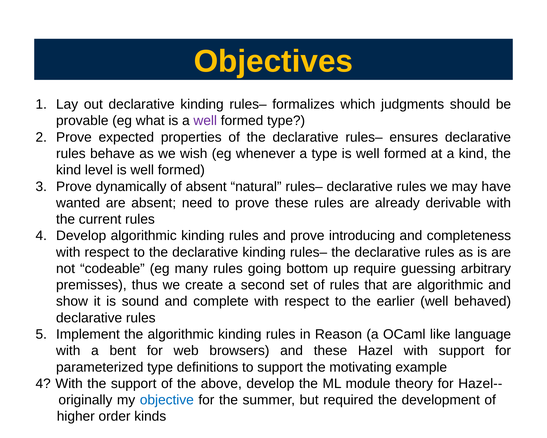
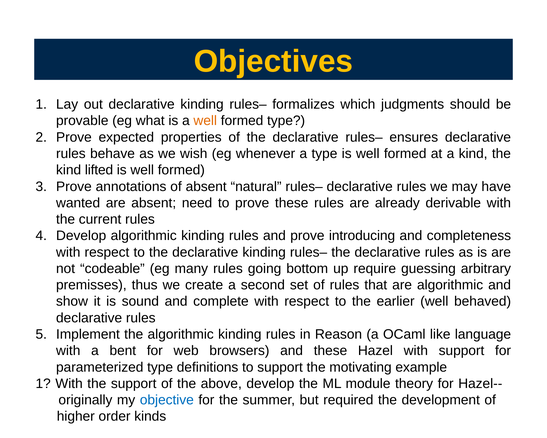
well at (205, 121) colour: purple -> orange
level: level -> lifted
dynamically: dynamically -> annotations
4 at (43, 383): 4 -> 1
